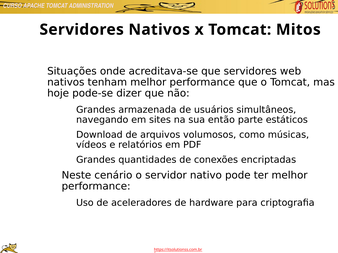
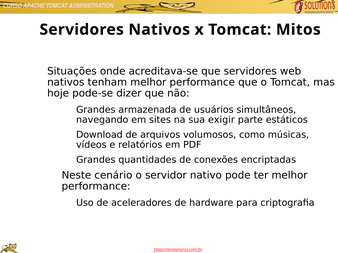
então: então -> exigir
